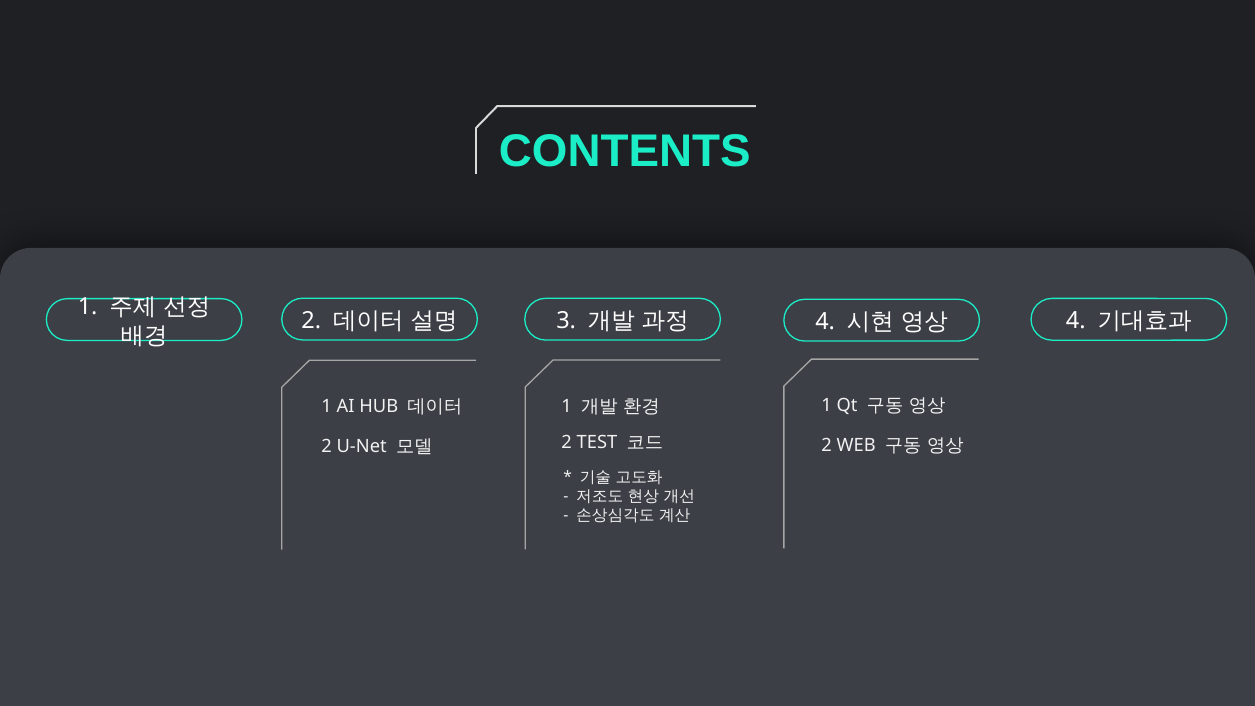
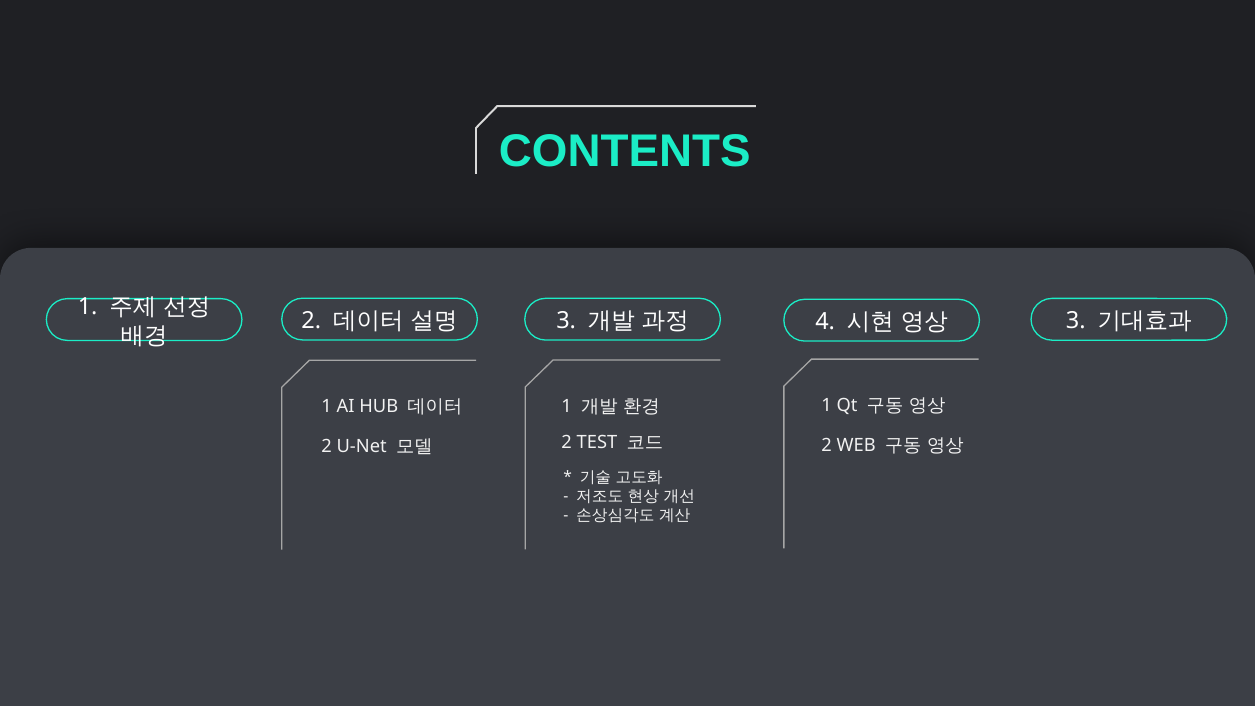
4 at (1076, 321): 4 -> 3
